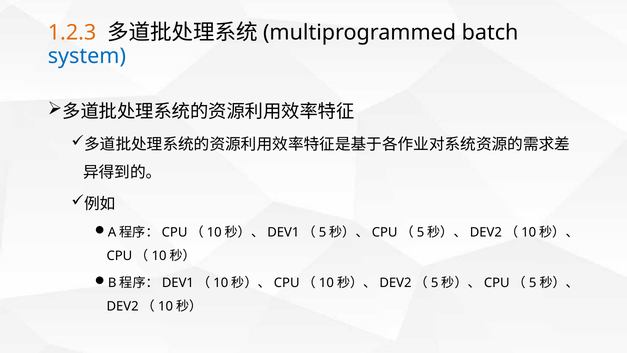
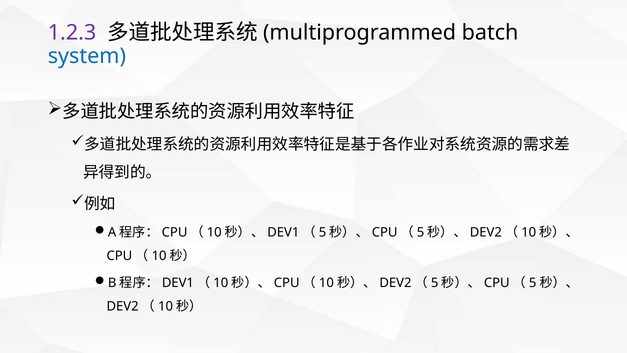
1.2.3 colour: orange -> purple
